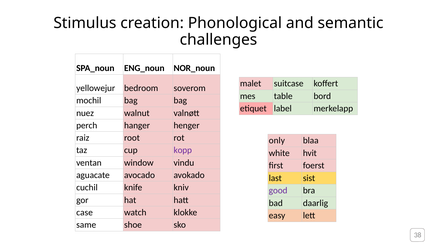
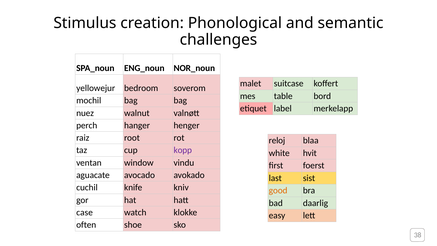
only: only -> reloj
good colour: purple -> orange
same: same -> often
